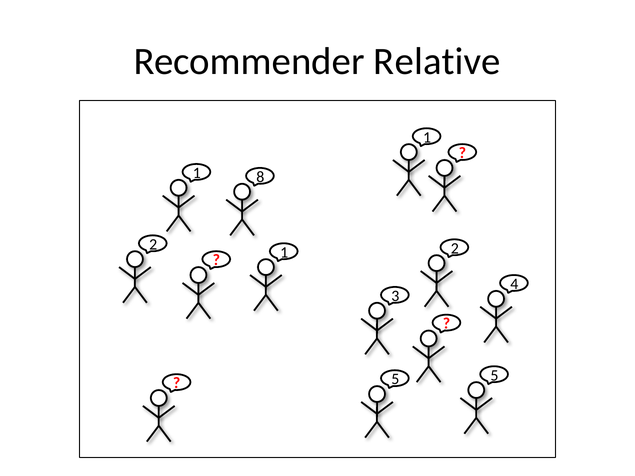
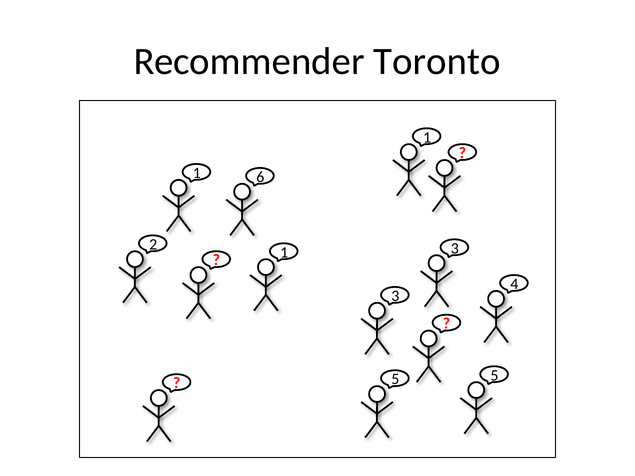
Relative: Relative -> Toronto
8: 8 -> 6
1 2: 2 -> 3
